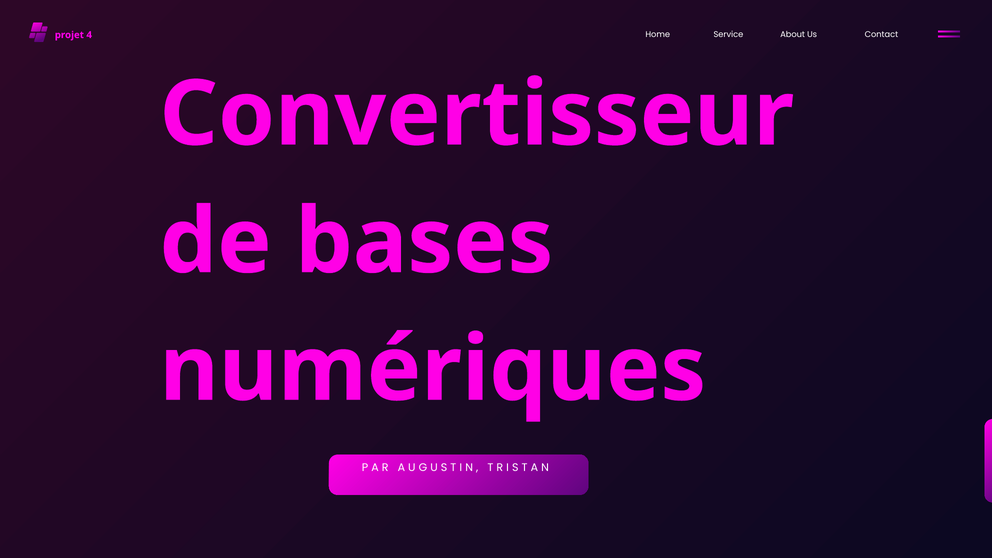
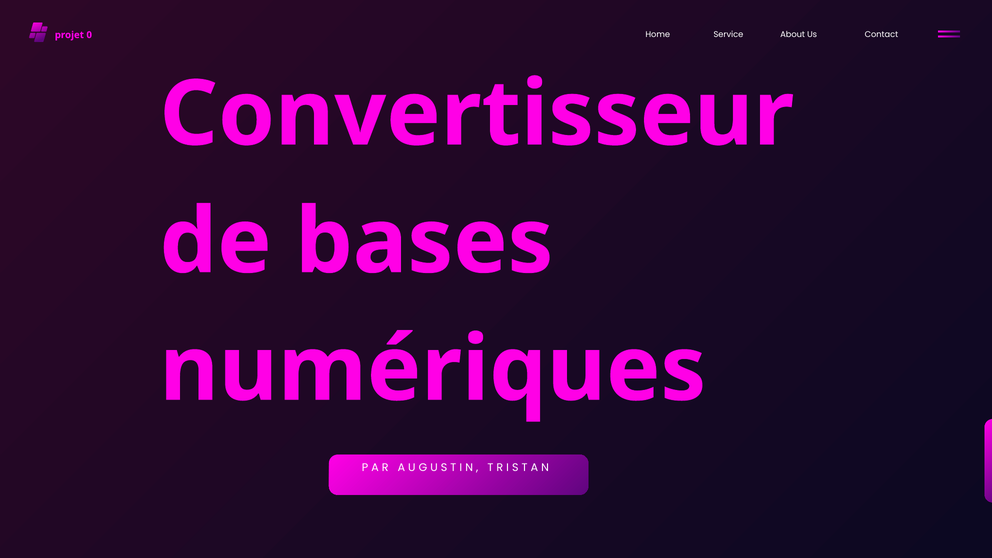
4: 4 -> 0
